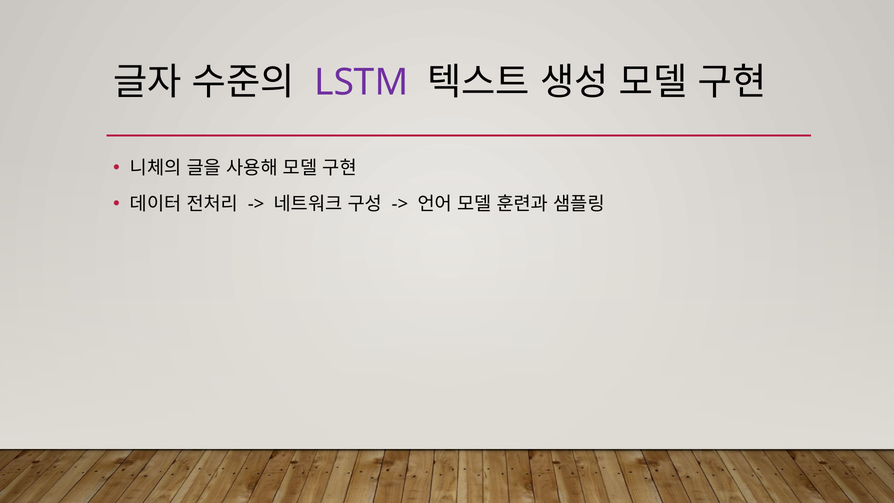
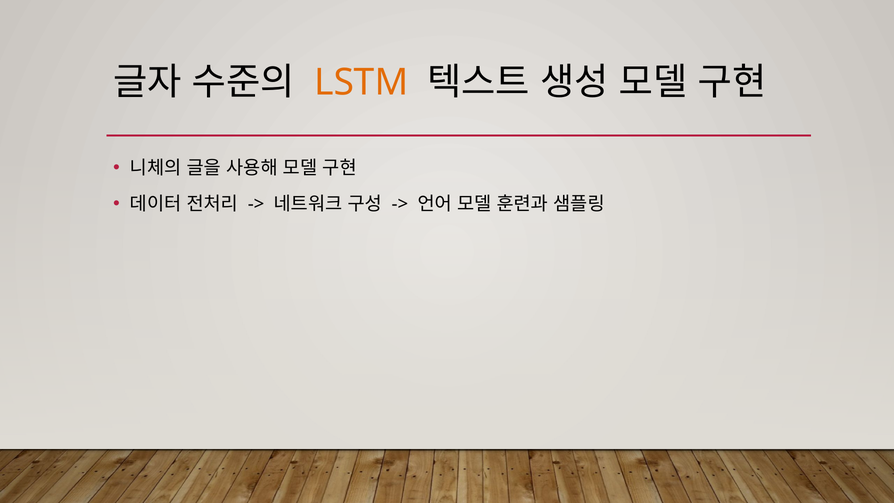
LSTM colour: purple -> orange
